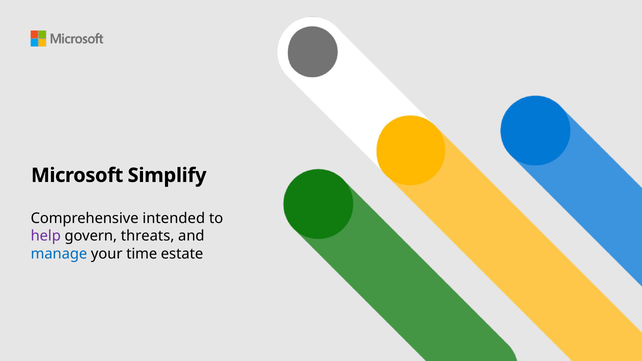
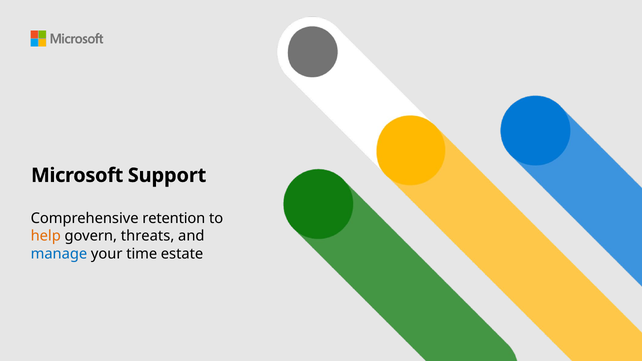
Simplify: Simplify -> Support
intended: intended -> retention
help colour: purple -> orange
